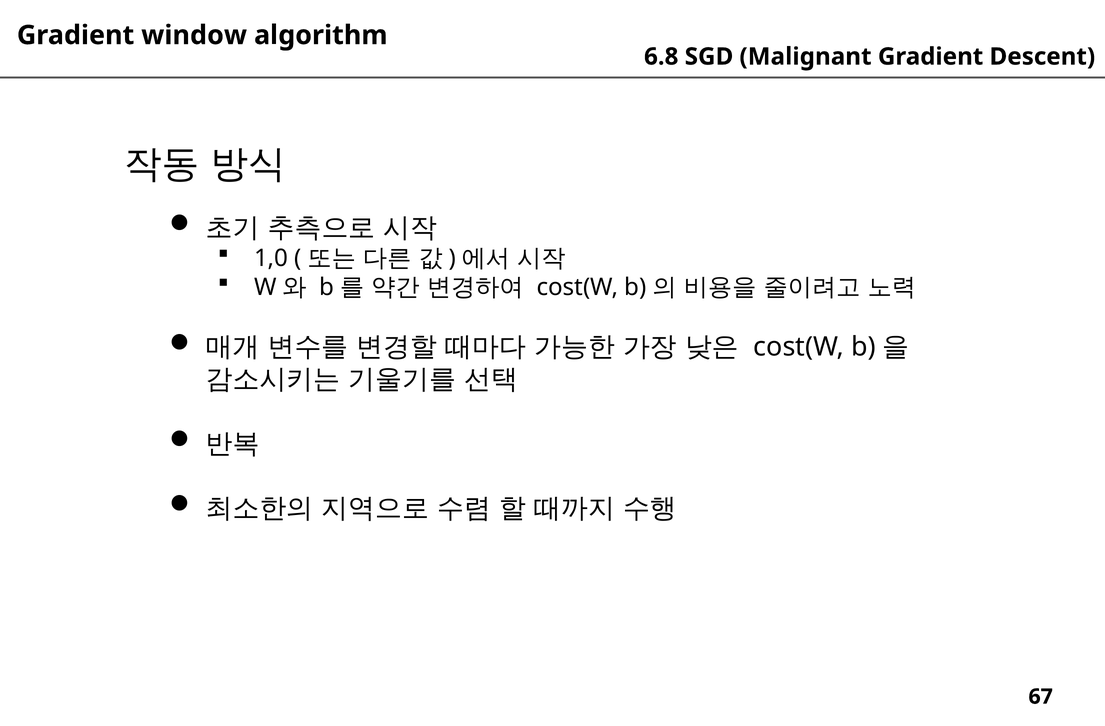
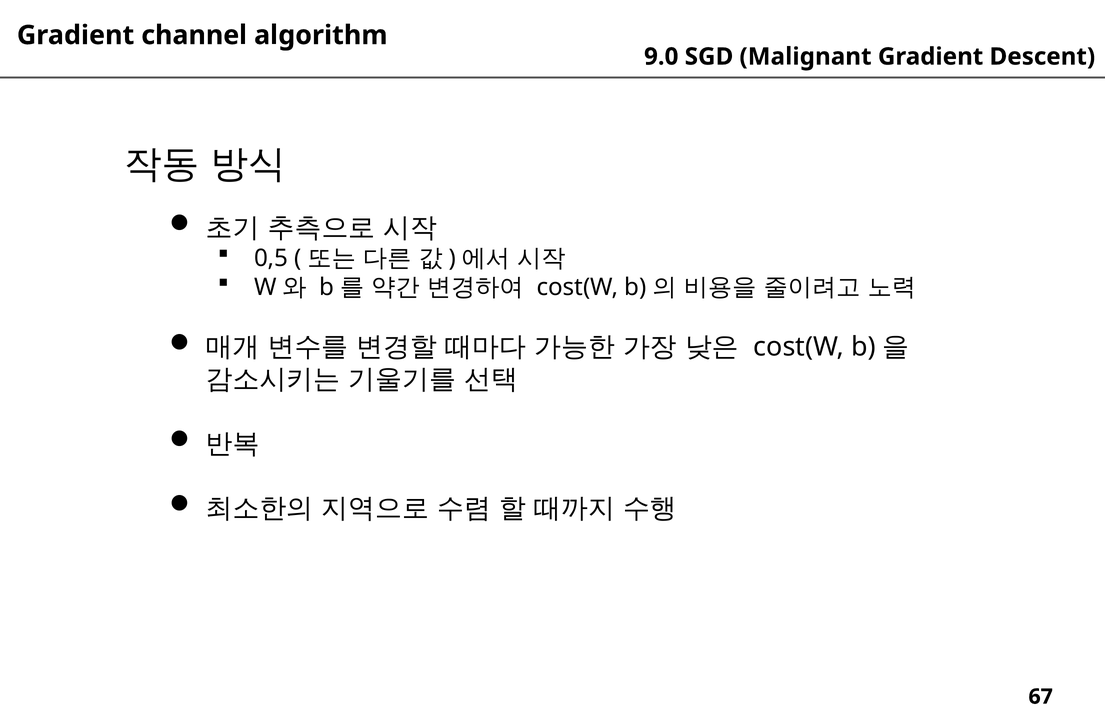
window: window -> channel
6.8: 6.8 -> 9.0
1,0: 1,0 -> 0,5
